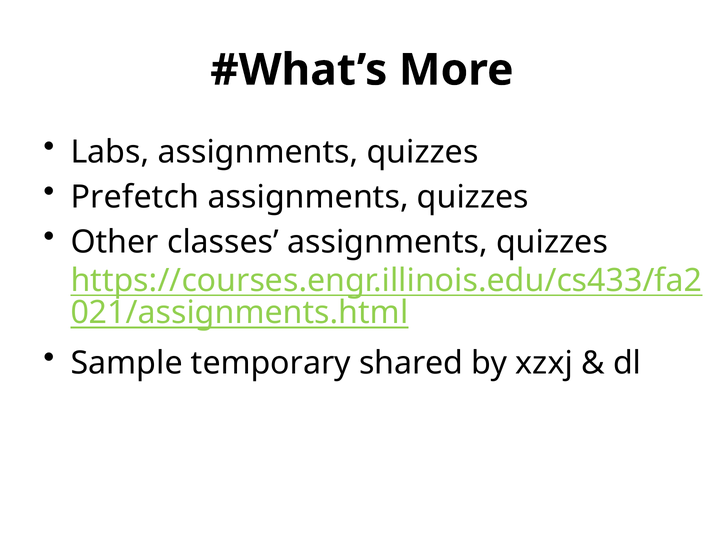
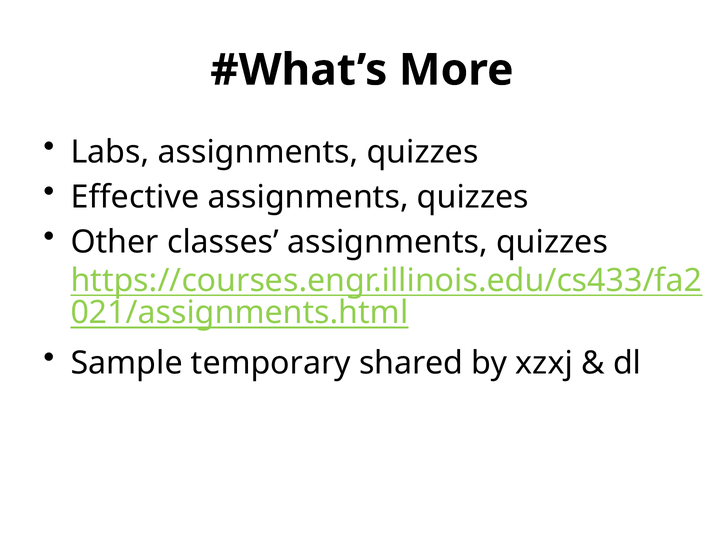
Prefetch: Prefetch -> Effective
